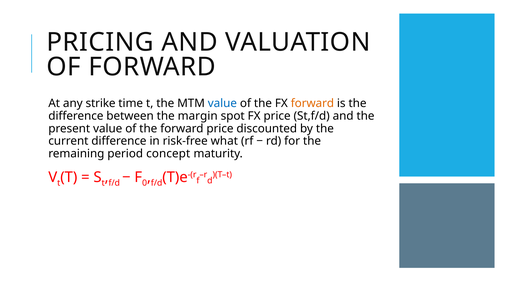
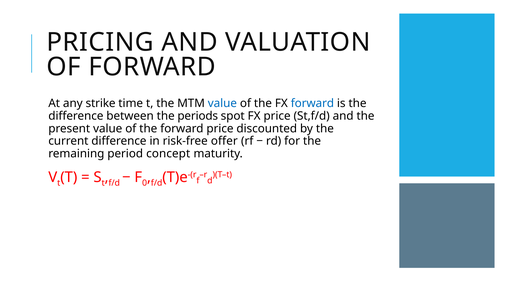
forward at (312, 103) colour: orange -> blue
margin: margin -> periods
what: what -> offer
